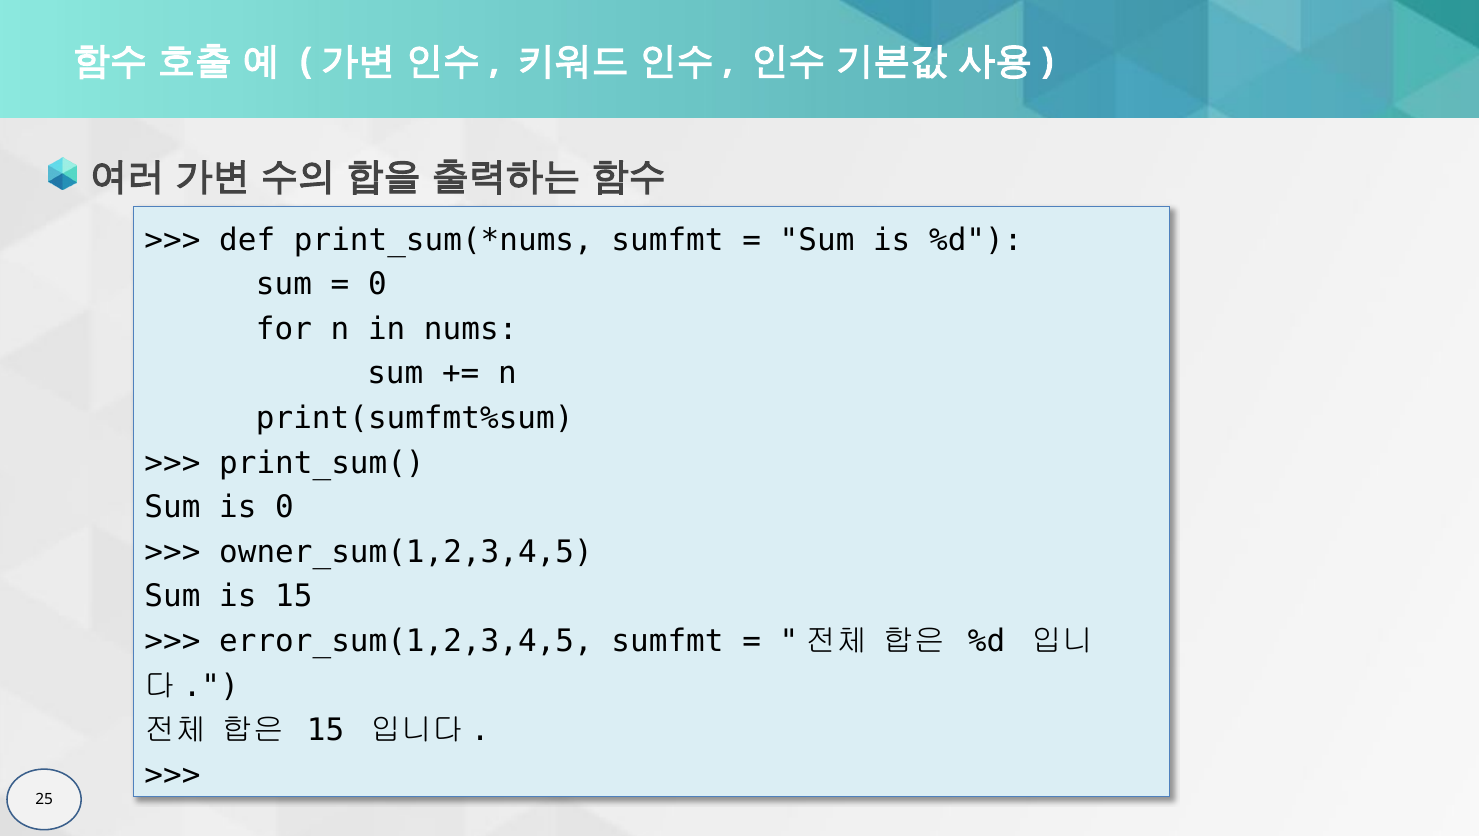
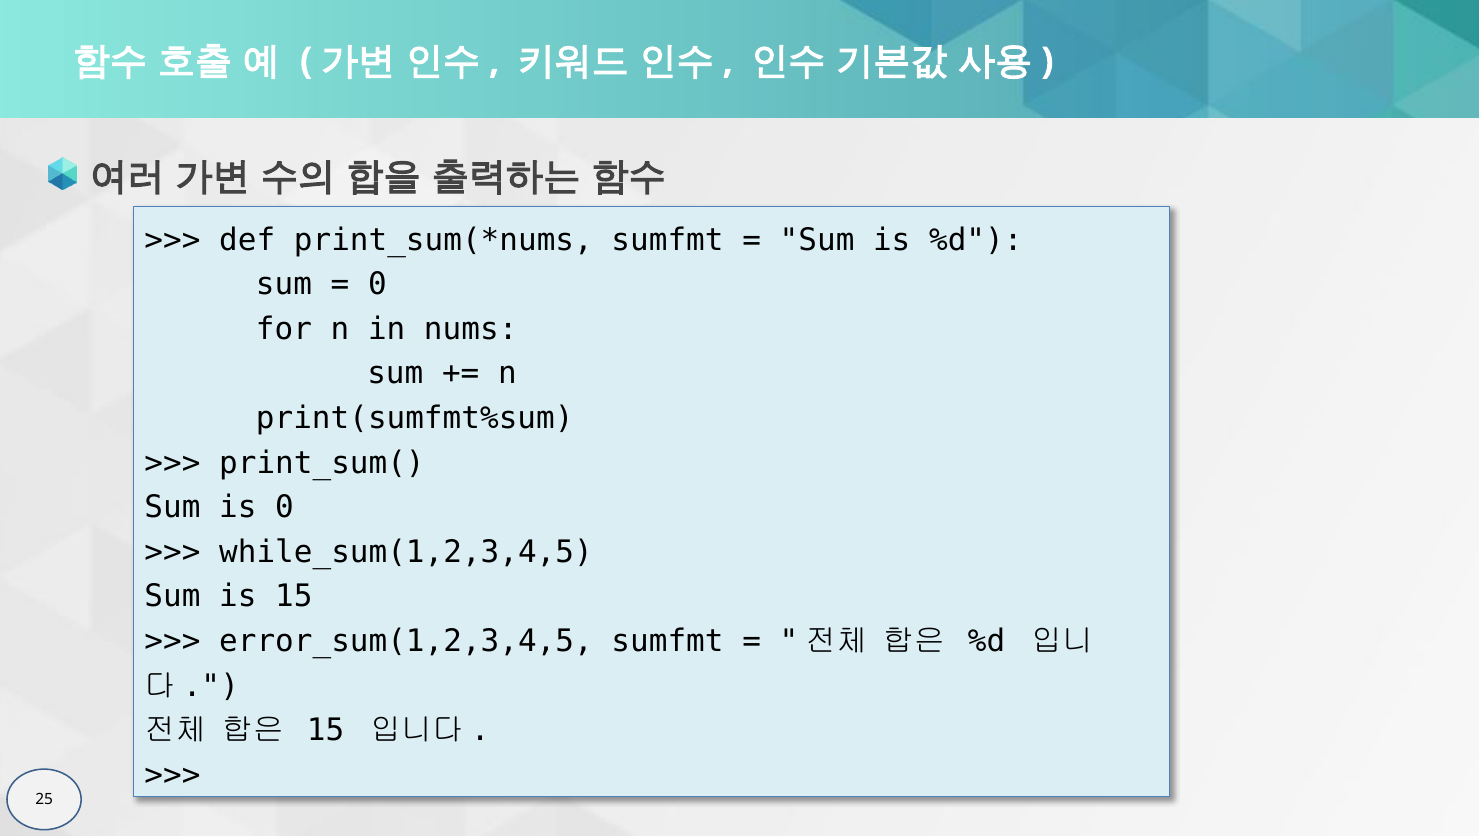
owner_sum(1,2,3,4,5: owner_sum(1,2,3,4,5 -> while_sum(1,2,3,4,5
